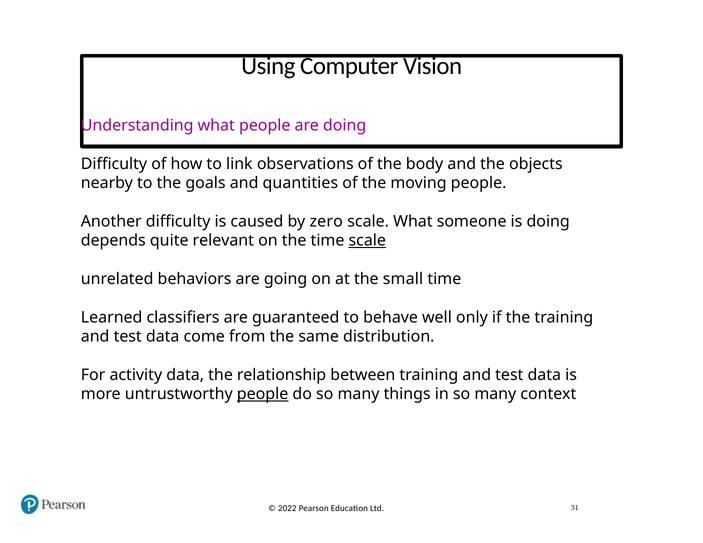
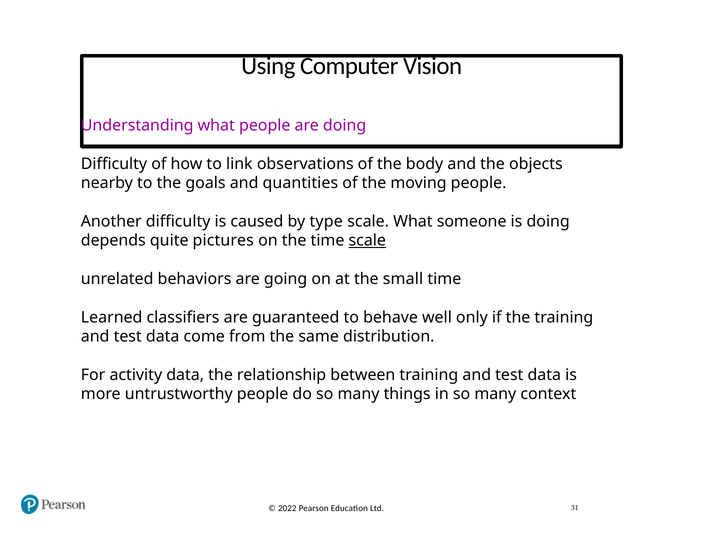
zero: zero -> type
relevant: relevant -> pictures
people at (263, 394) underline: present -> none
